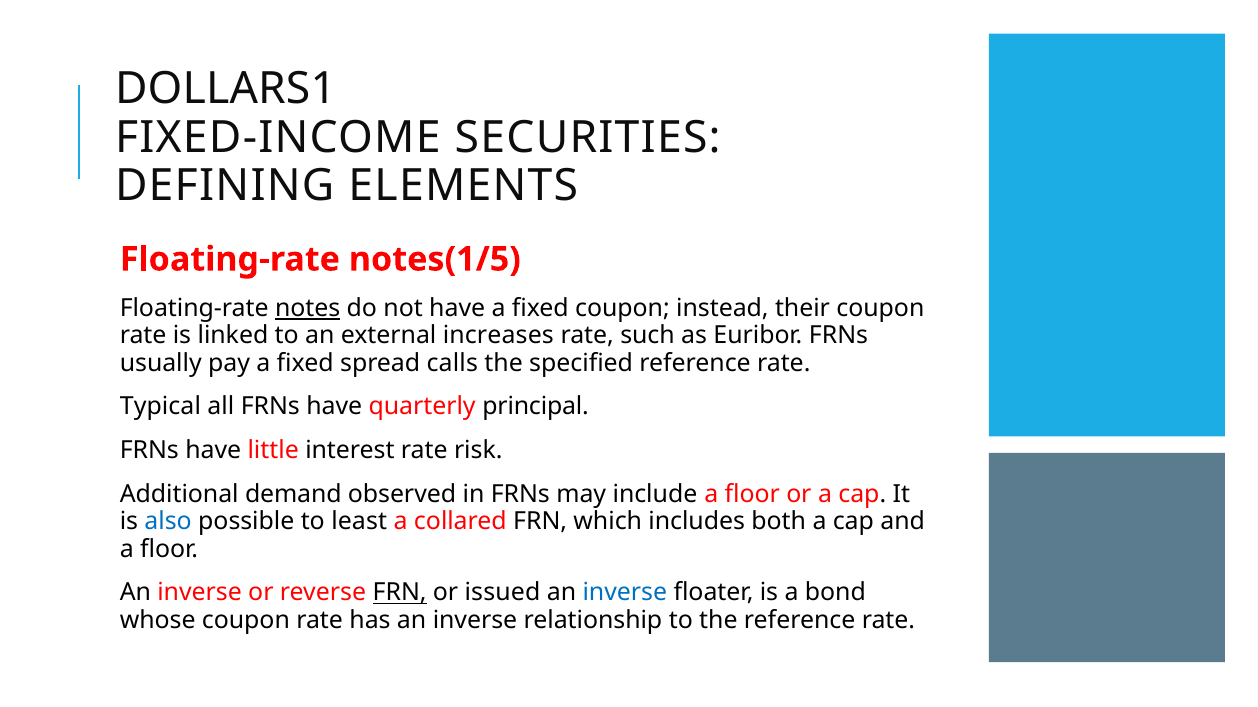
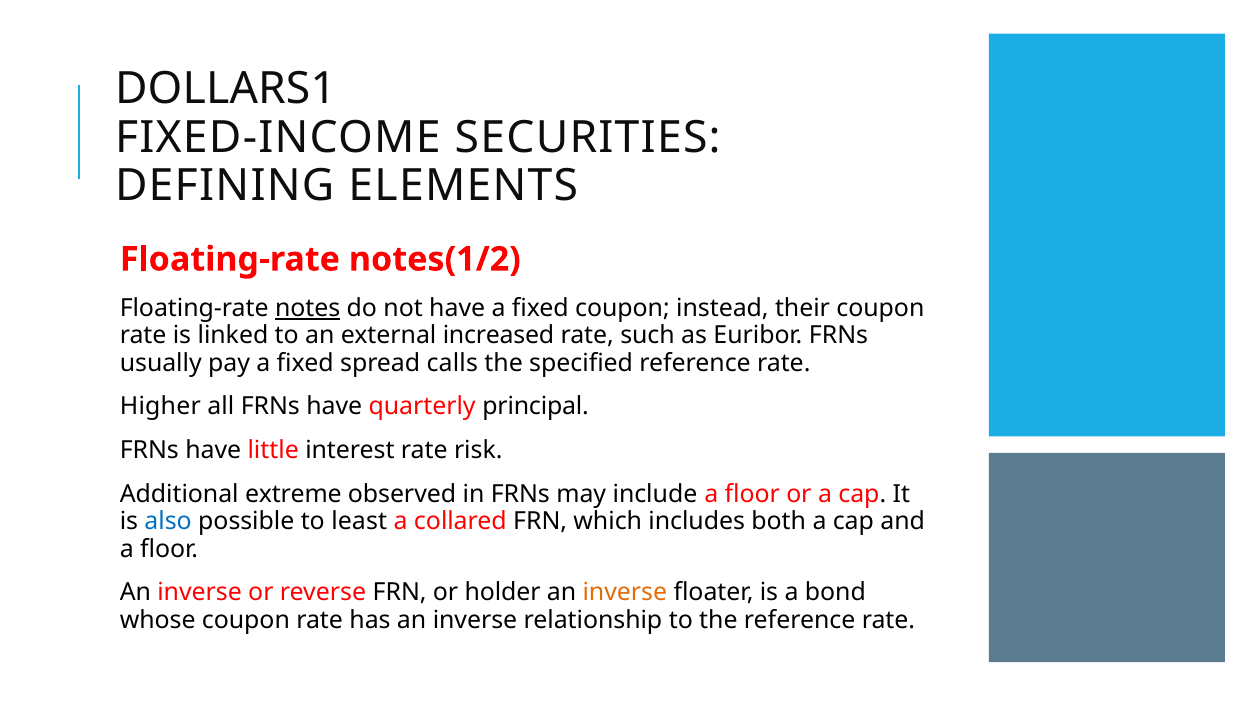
notes(1/5: notes(1/5 -> notes(1/2
increases: increases -> increased
Typical: Typical -> Higher
demand: demand -> extreme
FRN at (400, 593) underline: present -> none
issued: issued -> holder
inverse at (625, 593) colour: blue -> orange
